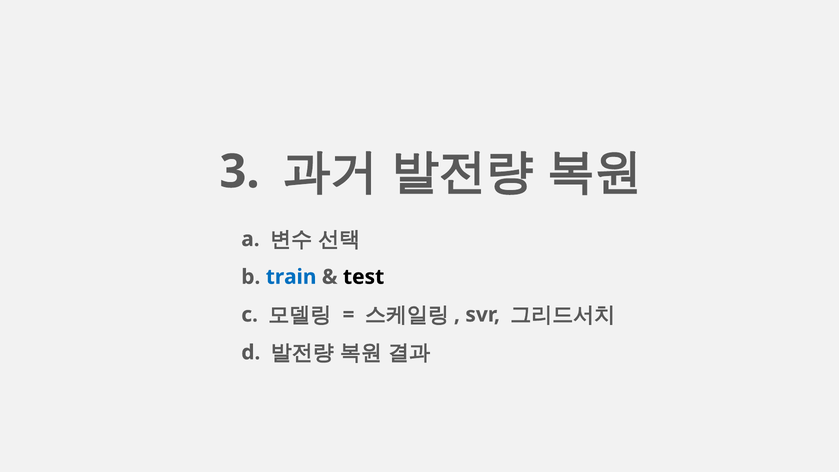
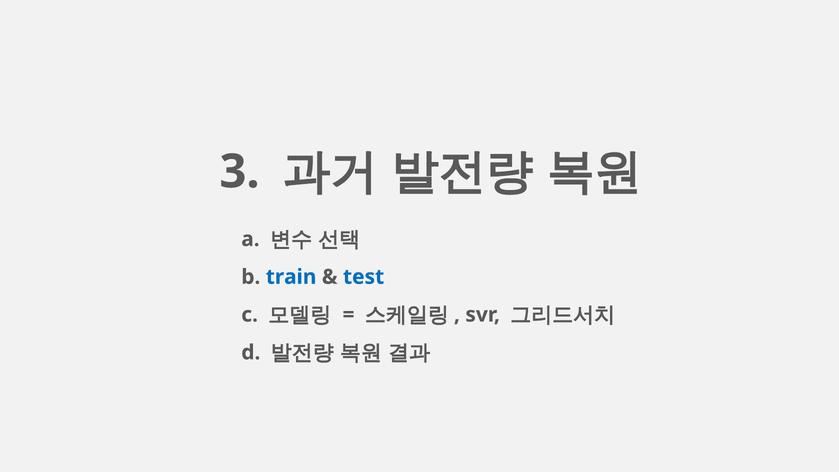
test colour: black -> blue
